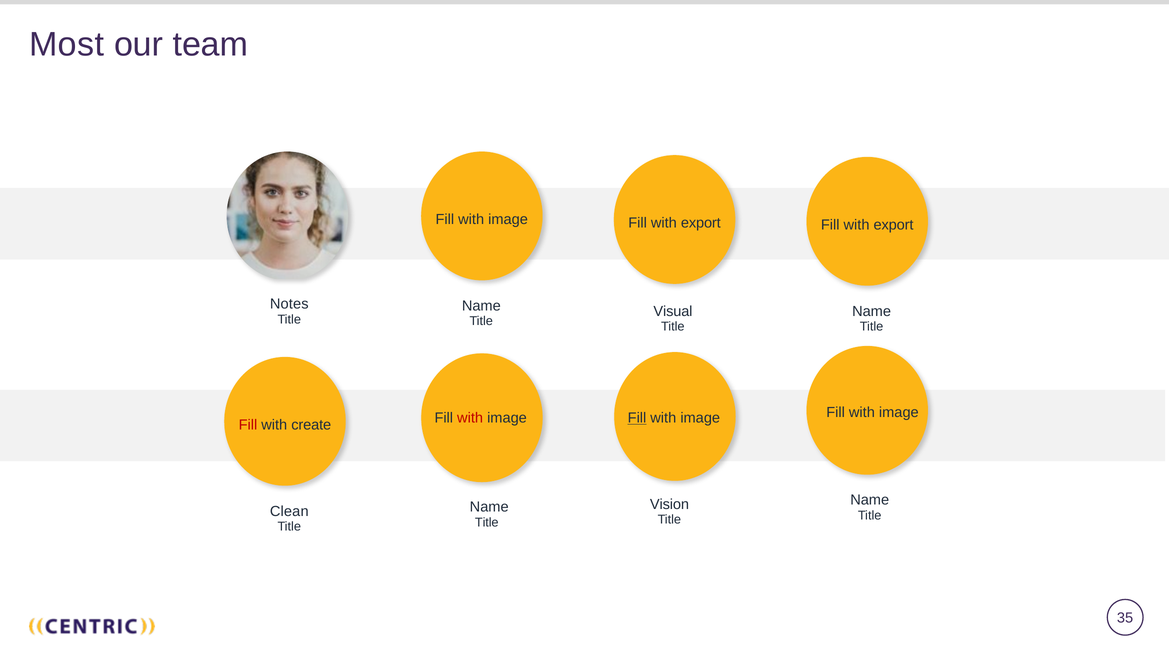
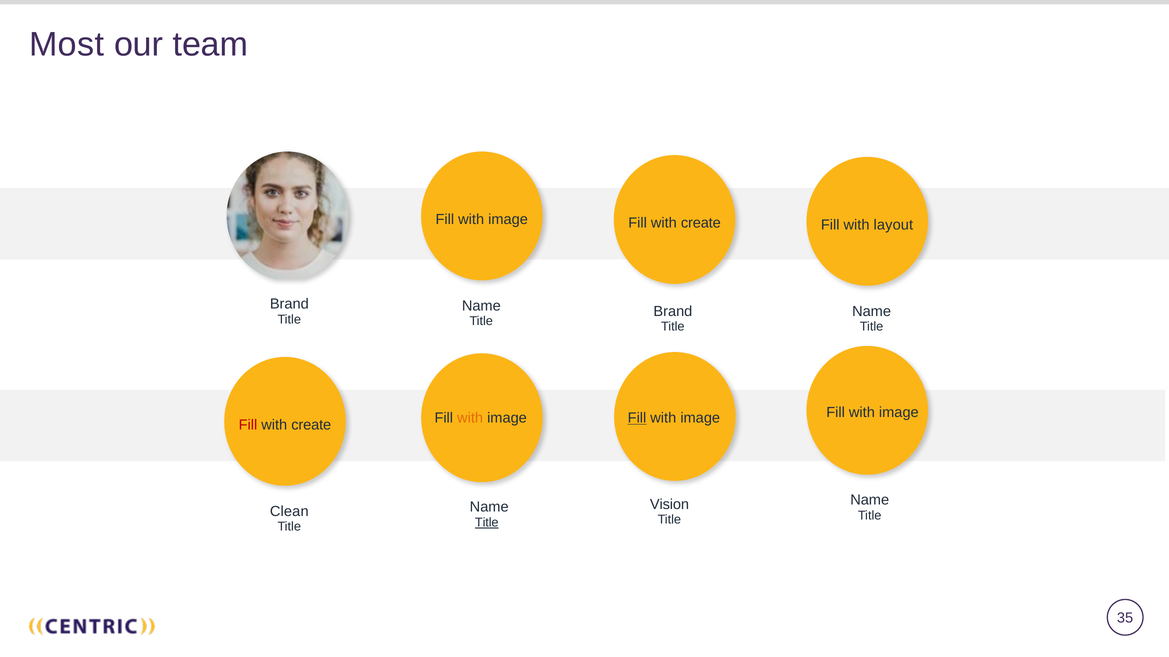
export at (701, 223): export -> create
export at (894, 225): export -> layout
Notes at (289, 304): Notes -> Brand
Visual at (673, 312): Visual -> Brand
with at (470, 418) colour: red -> orange
Title at (487, 523) underline: none -> present
